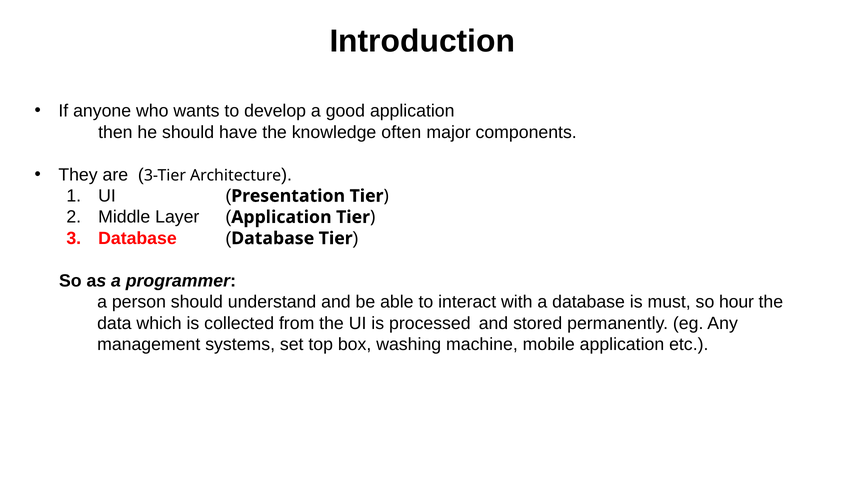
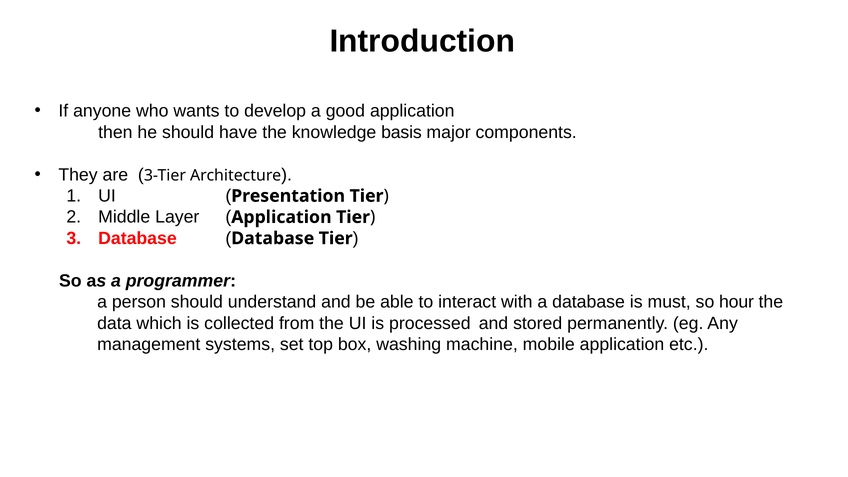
often: often -> basis
